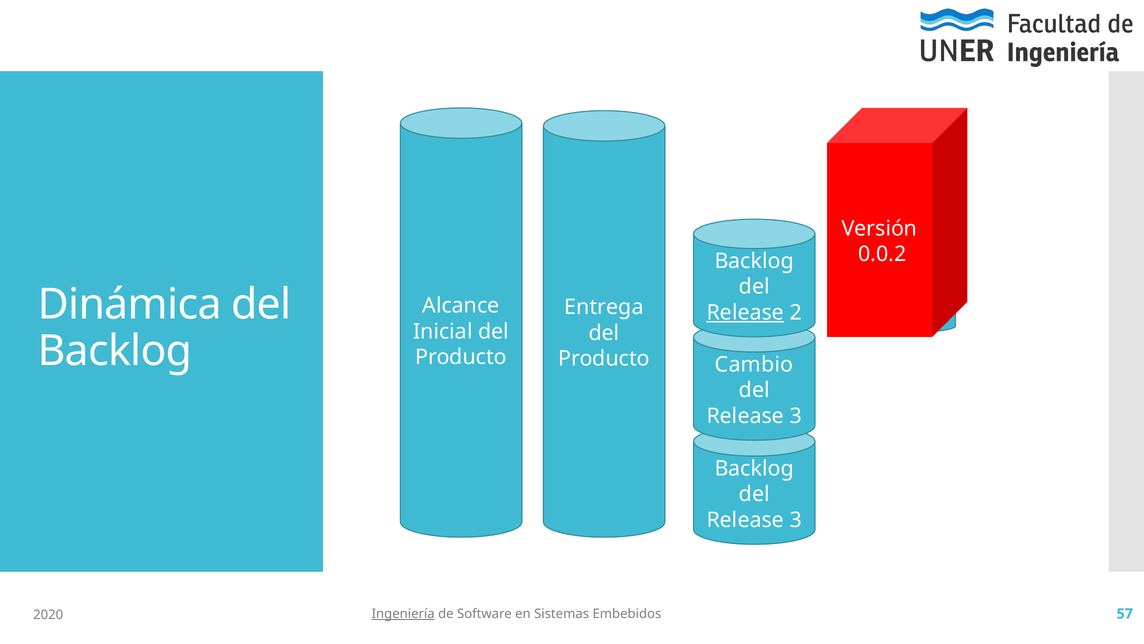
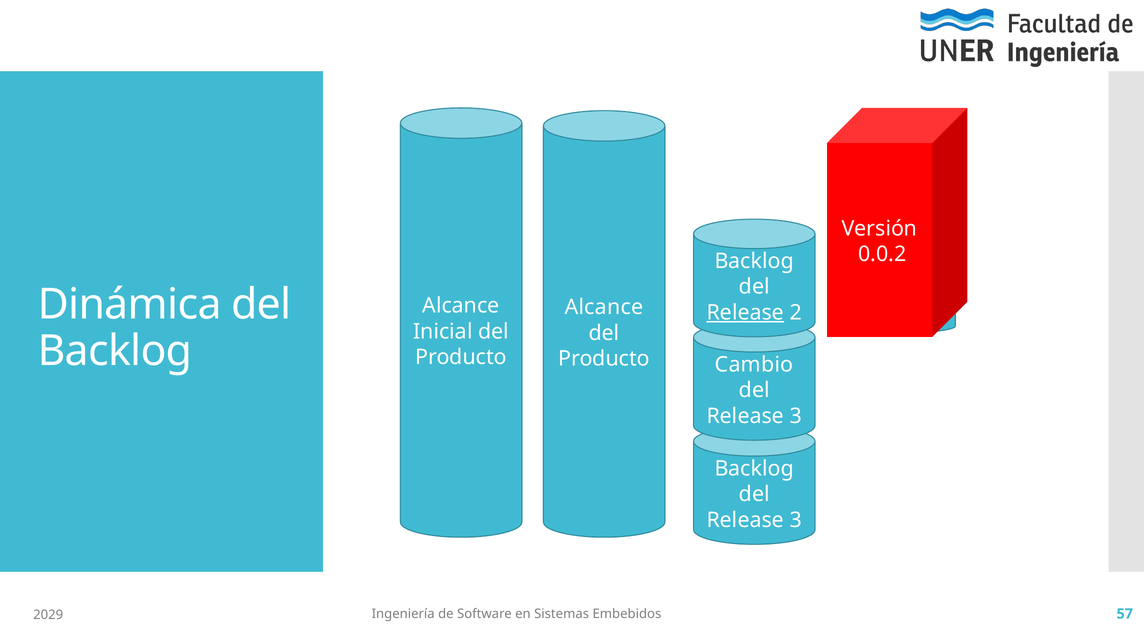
Entrega at (604, 307): Entrega -> Alcance
Ingeniería underline: present -> none
2020: 2020 -> 2029
